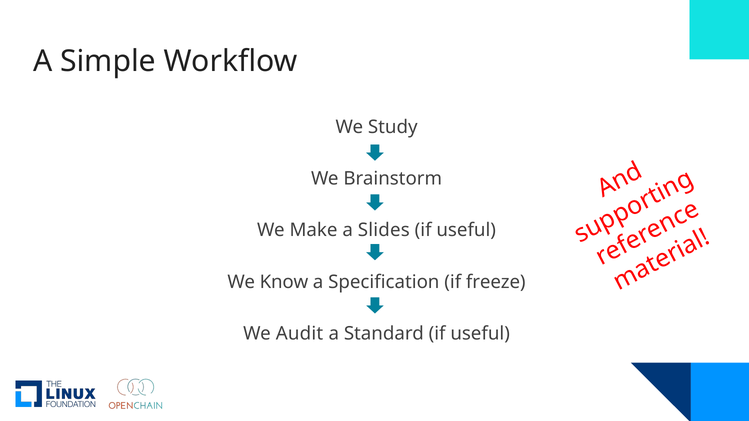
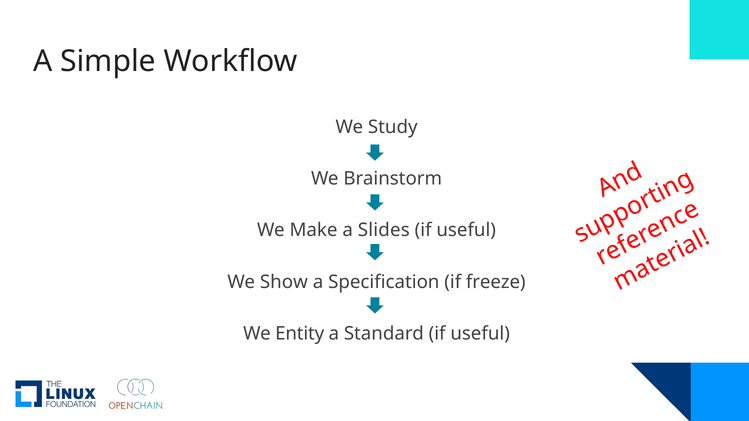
Know: Know -> Show
Audit: Audit -> Entity
